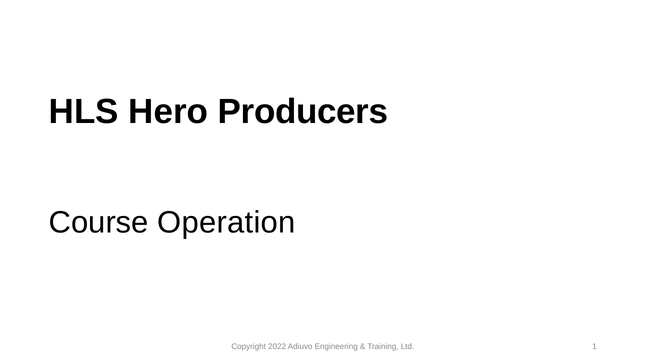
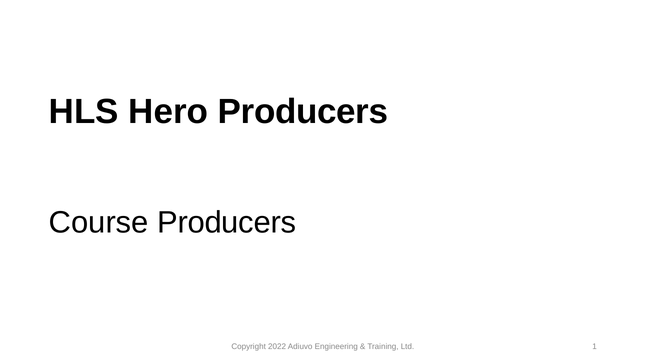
Course Operation: Operation -> Producers
